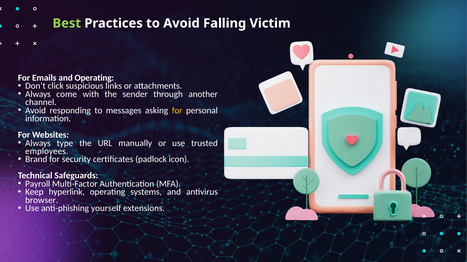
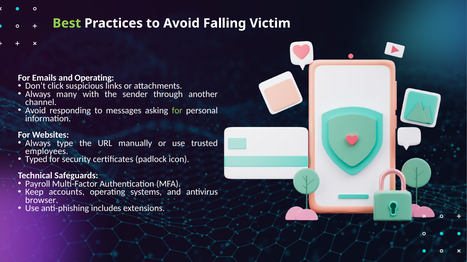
come: come -> many
for at (177, 111) colour: yellow -> light green
Brand: Brand -> Typed
hyperlink: hyperlink -> accounts
yourself: yourself -> includes
